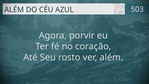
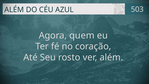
porvir: porvir -> quem
